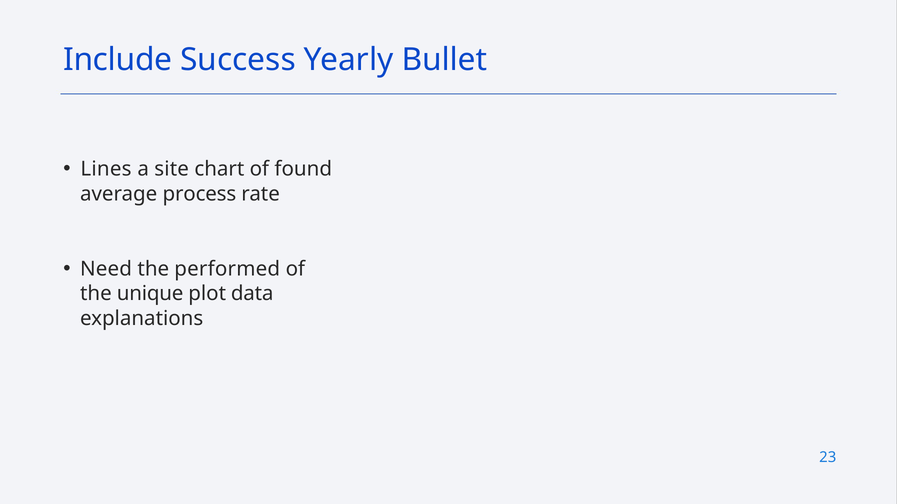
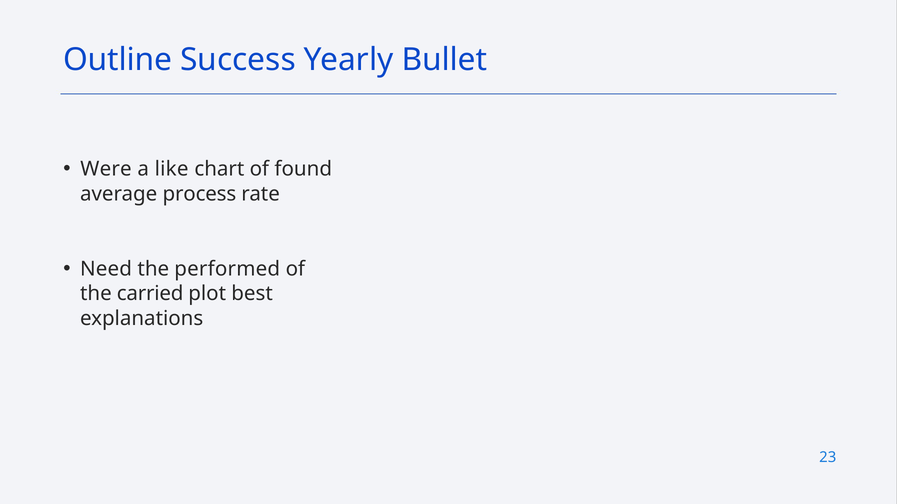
Include: Include -> Outline
Lines: Lines -> Were
site: site -> like
unique: unique -> carried
data: data -> best
